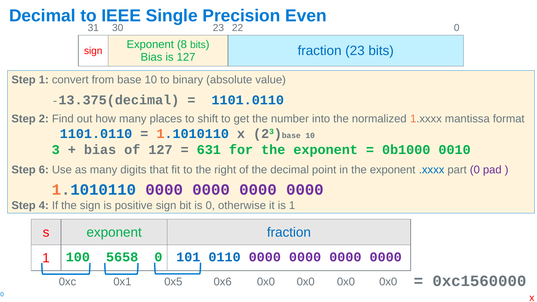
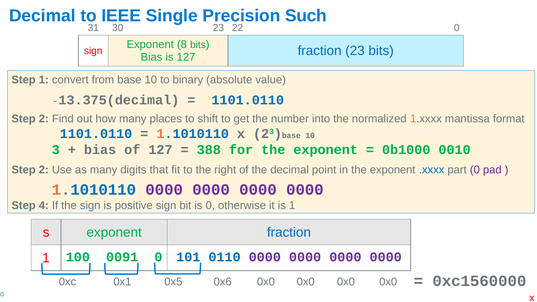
Even: Even -> Such
631: 631 -> 388
6 at (44, 170): 6 -> 2
5658: 5658 -> 0091
